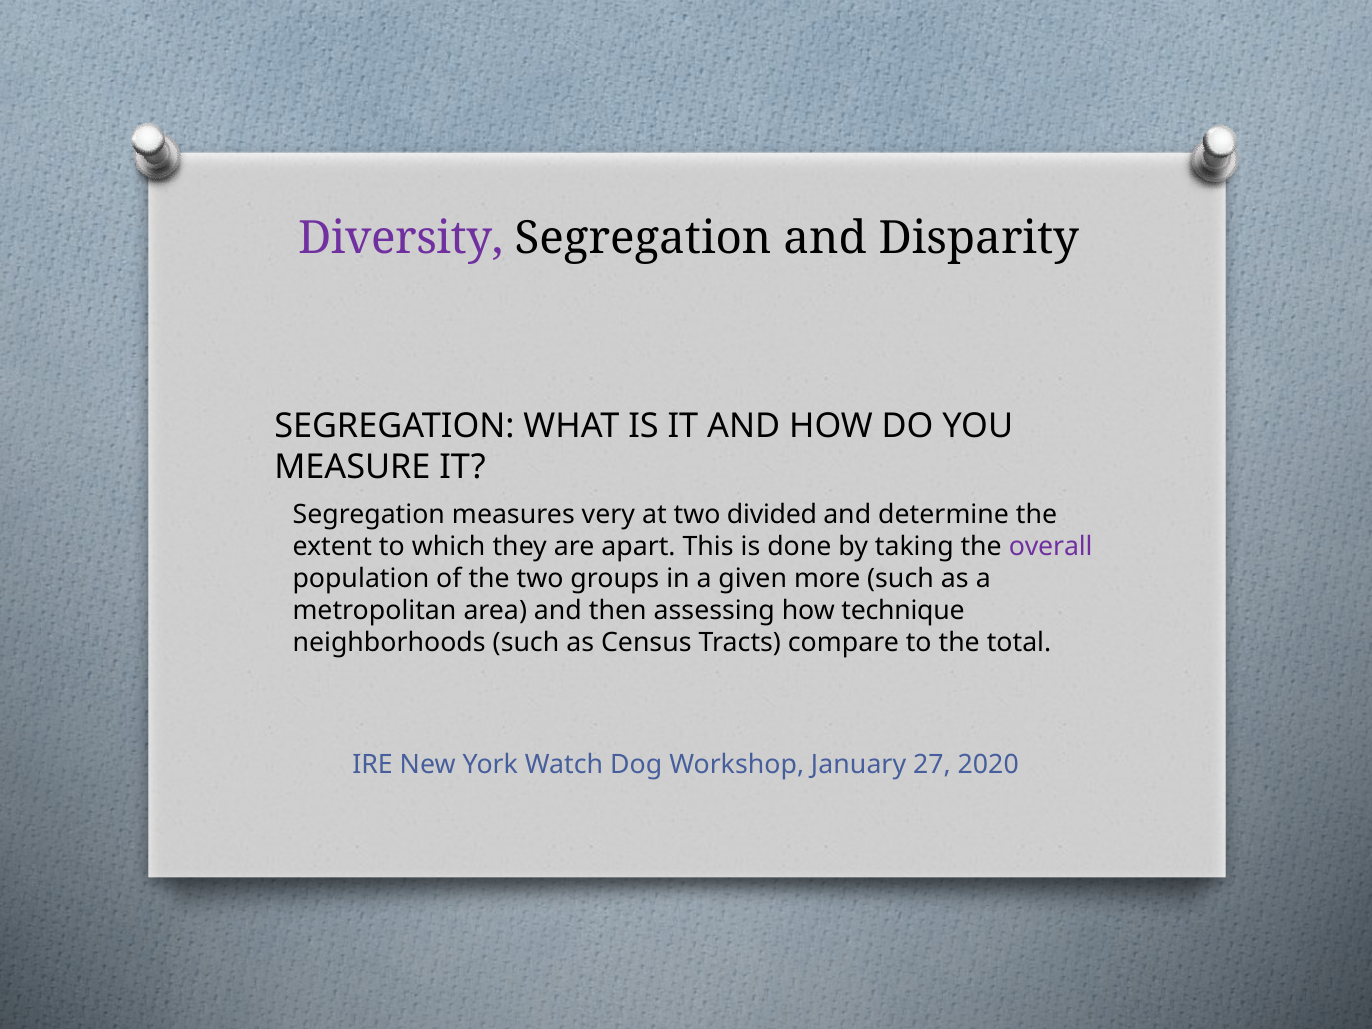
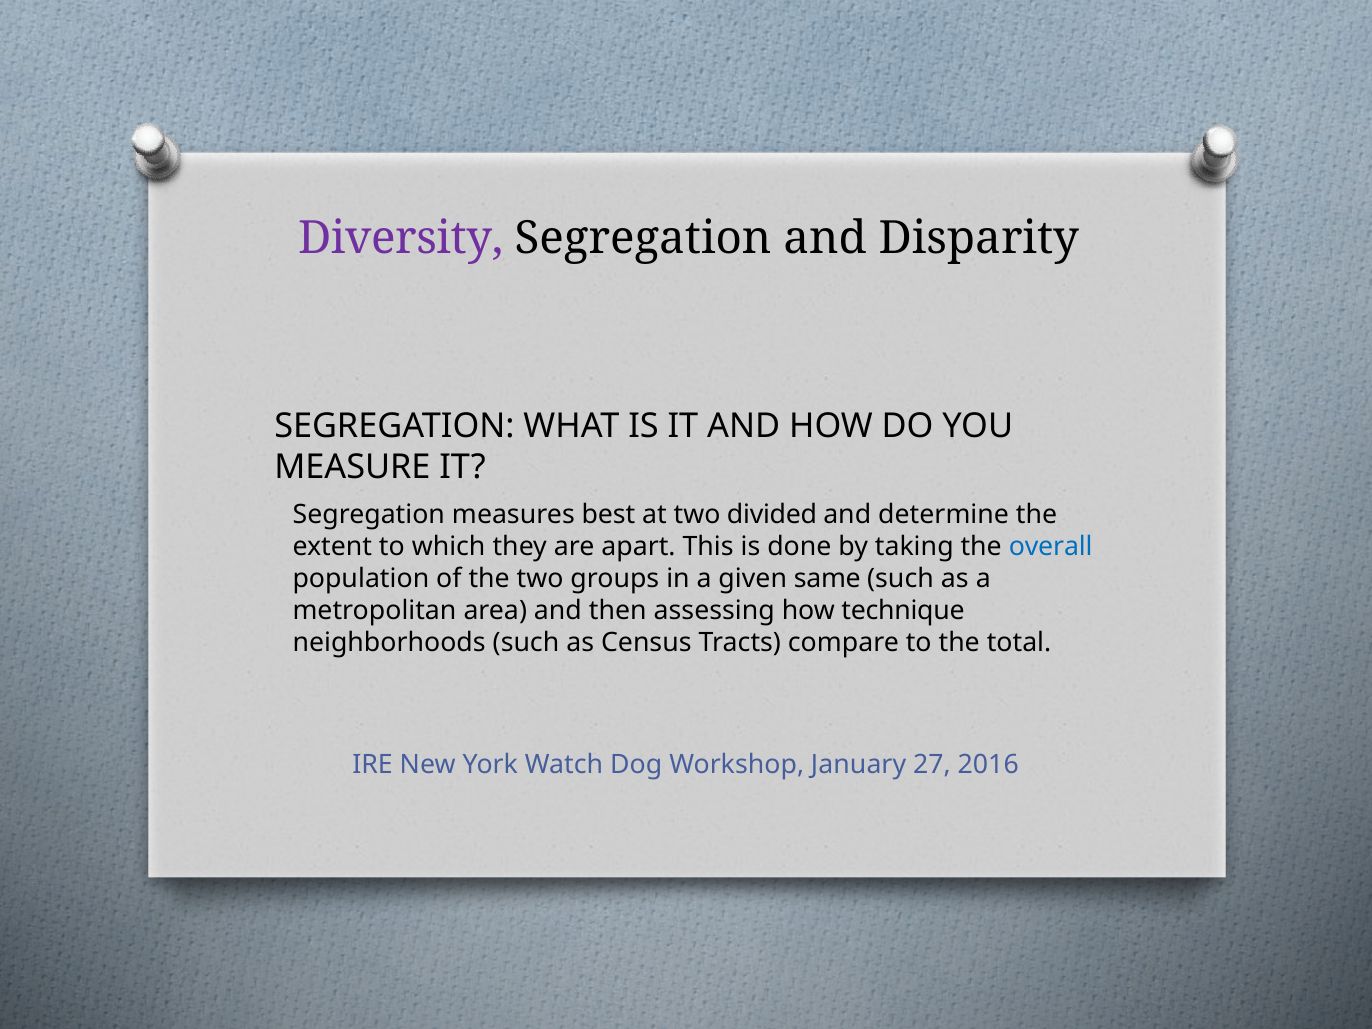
very: very -> best
overall colour: purple -> blue
more: more -> same
2020: 2020 -> 2016
